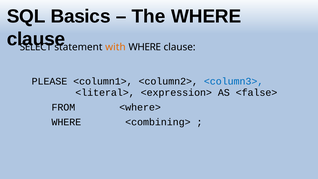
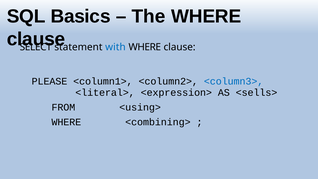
with colour: orange -> blue
<false>: <false> -> <sells>
<where>: <where> -> <using>
